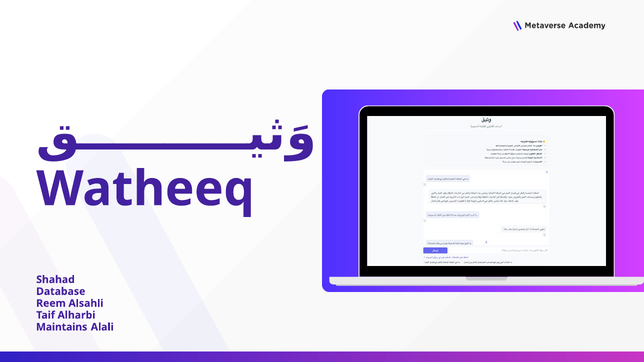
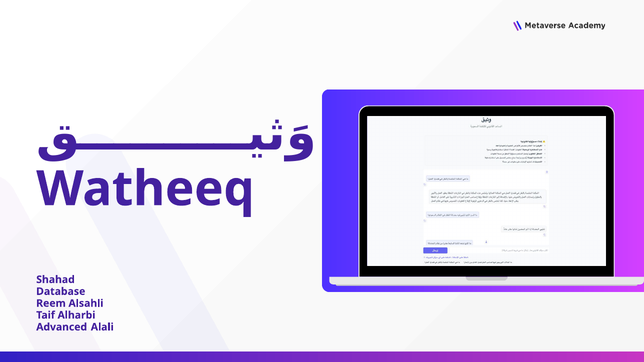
Maintains: Maintains -> Advanced
